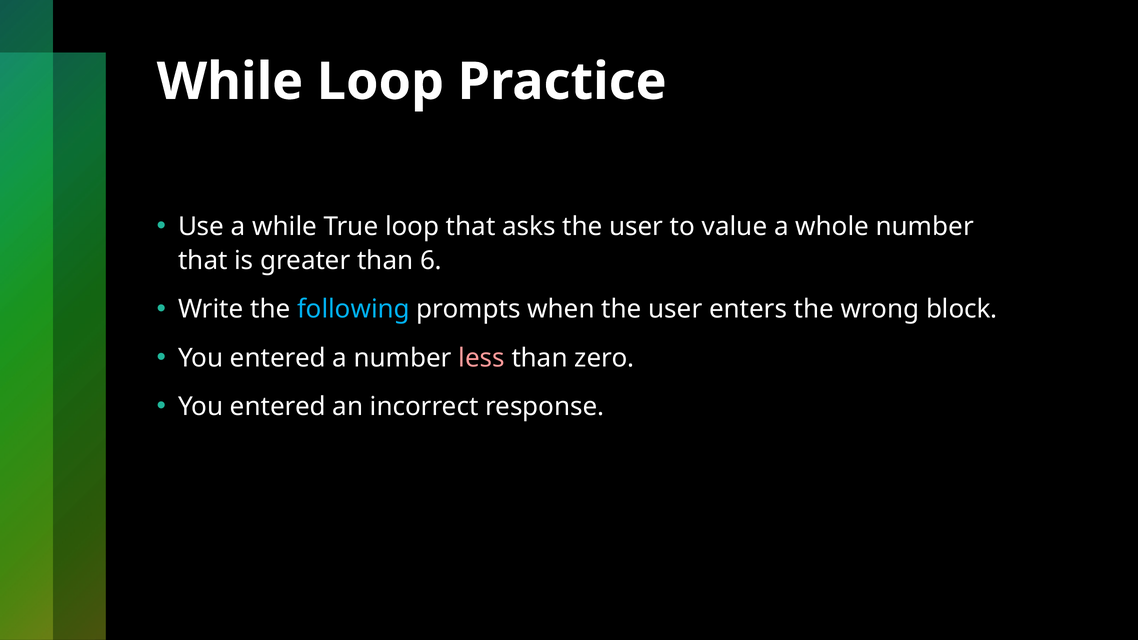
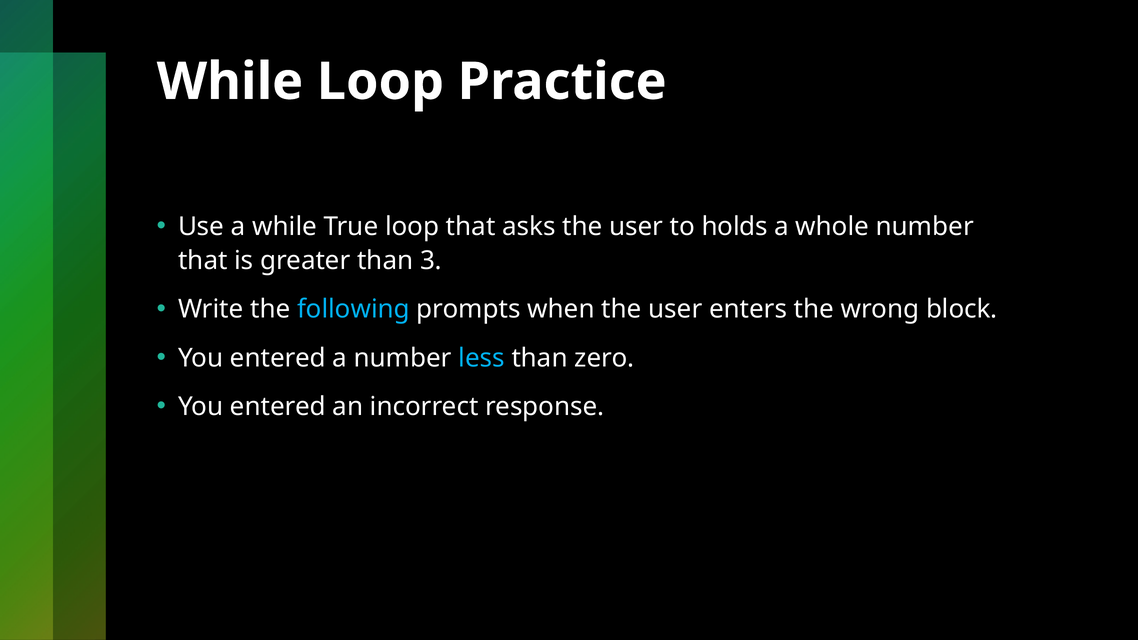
value: value -> holds
6: 6 -> 3
less colour: pink -> light blue
